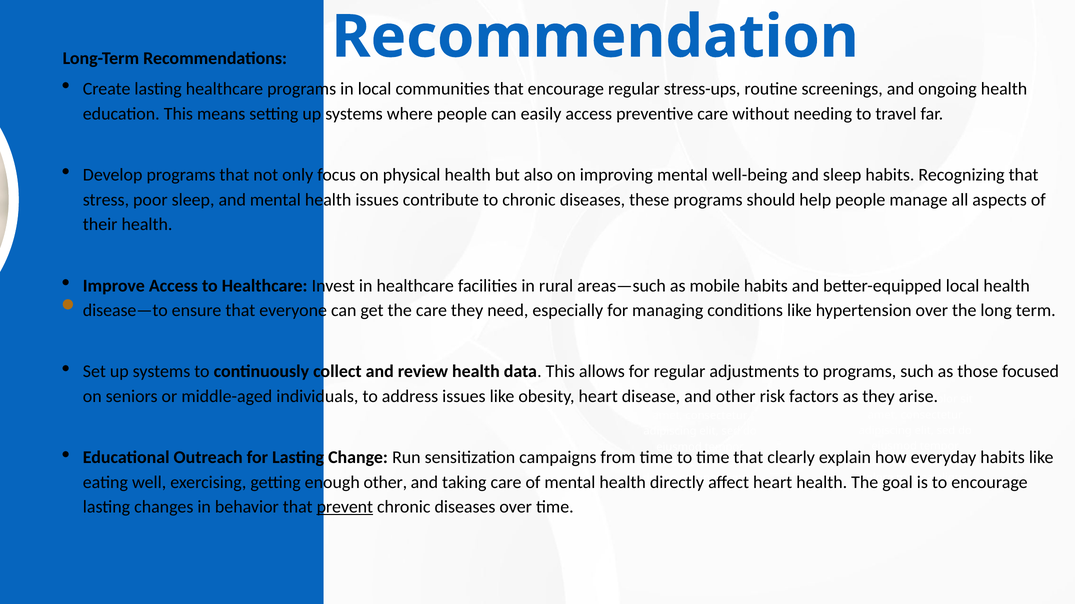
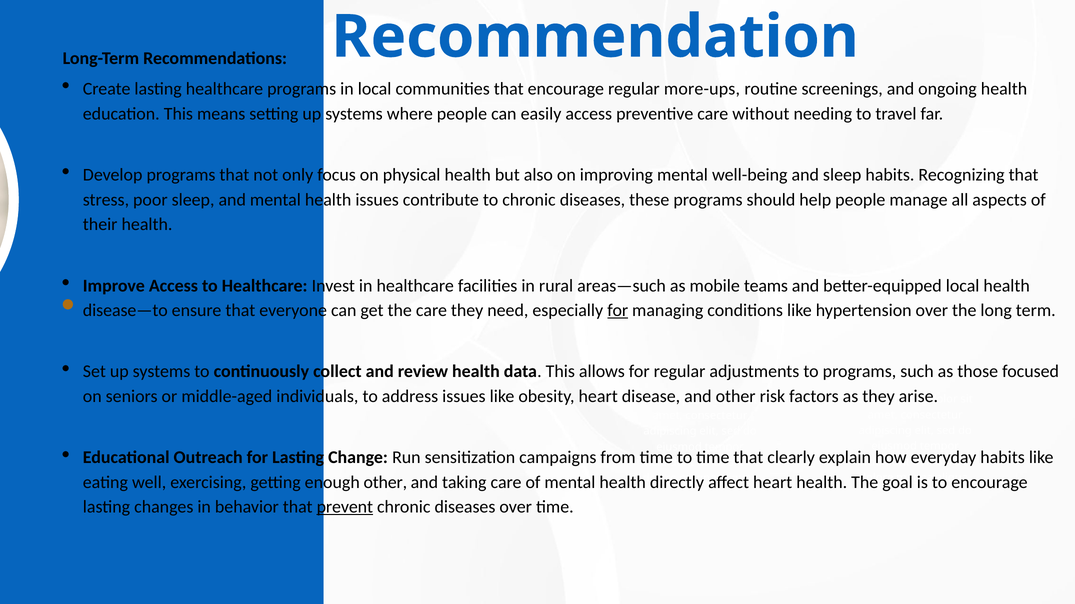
stress-ups: stress-ups -> more-ups
mobile habits: habits -> teams
for at (618, 311) underline: none -> present
